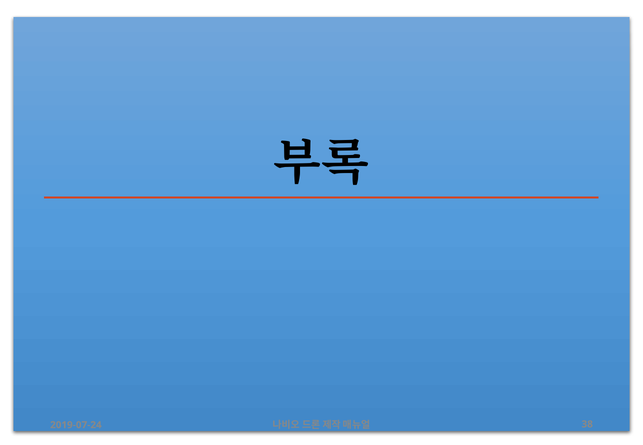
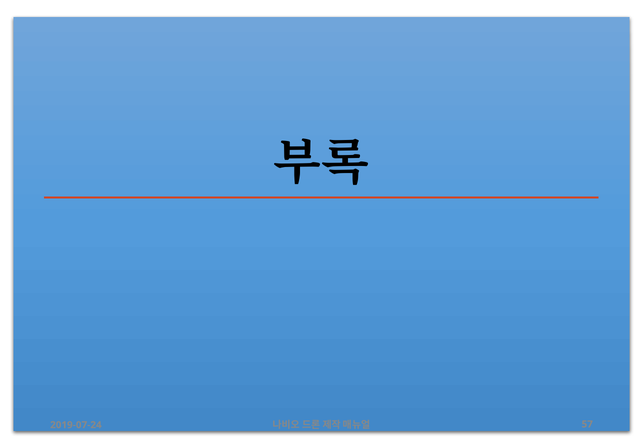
38: 38 -> 57
